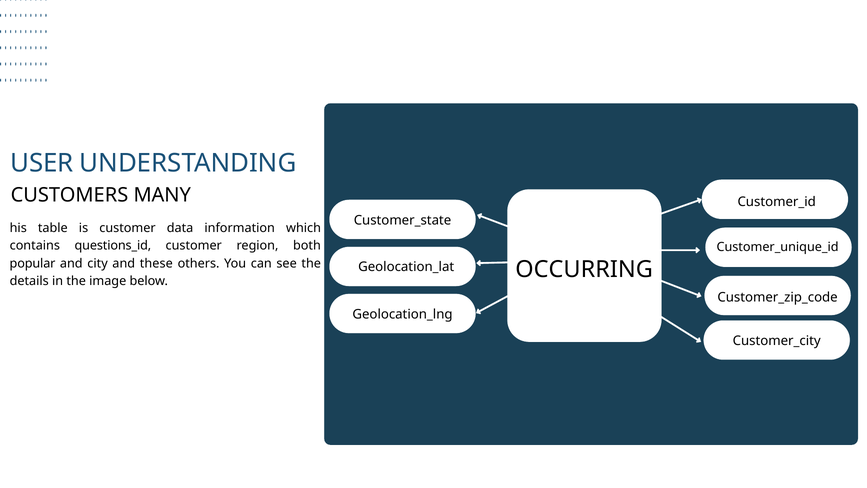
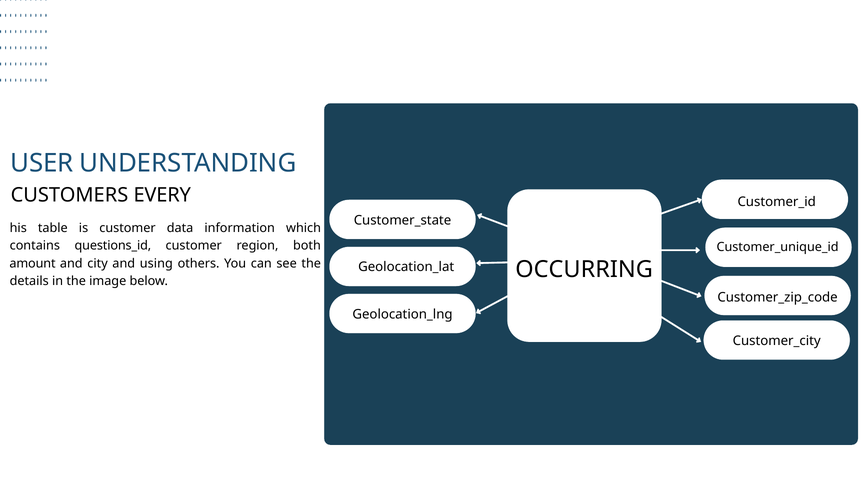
MANY: MANY -> EVERY
popular: popular -> amount
these: these -> using
